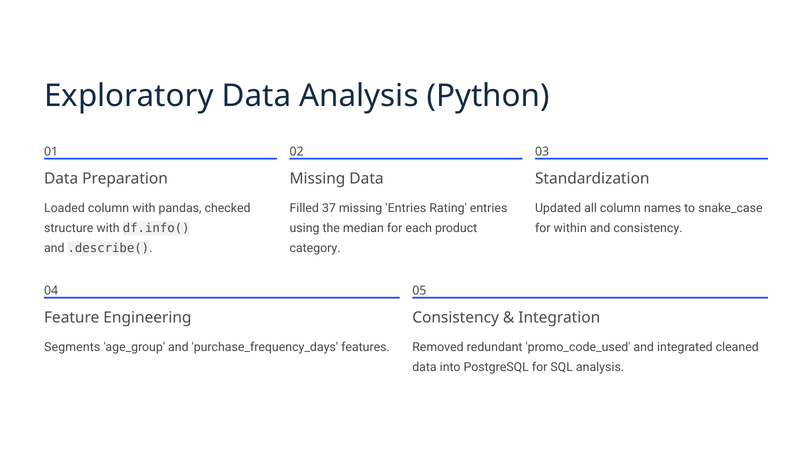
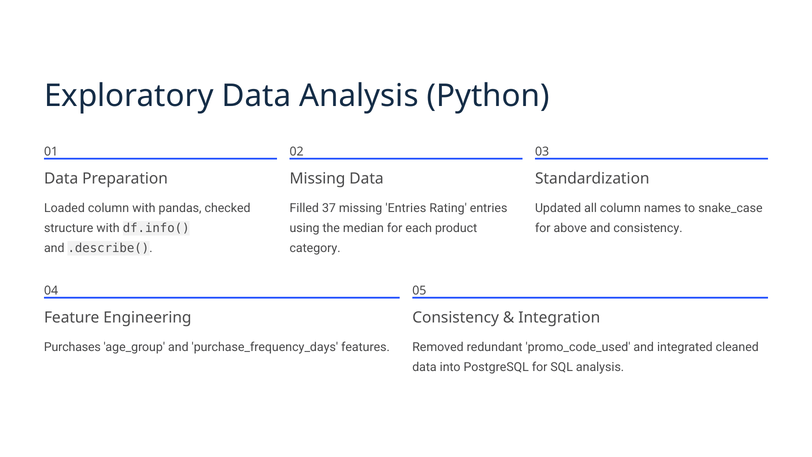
within: within -> above
Segments: Segments -> Purchases
